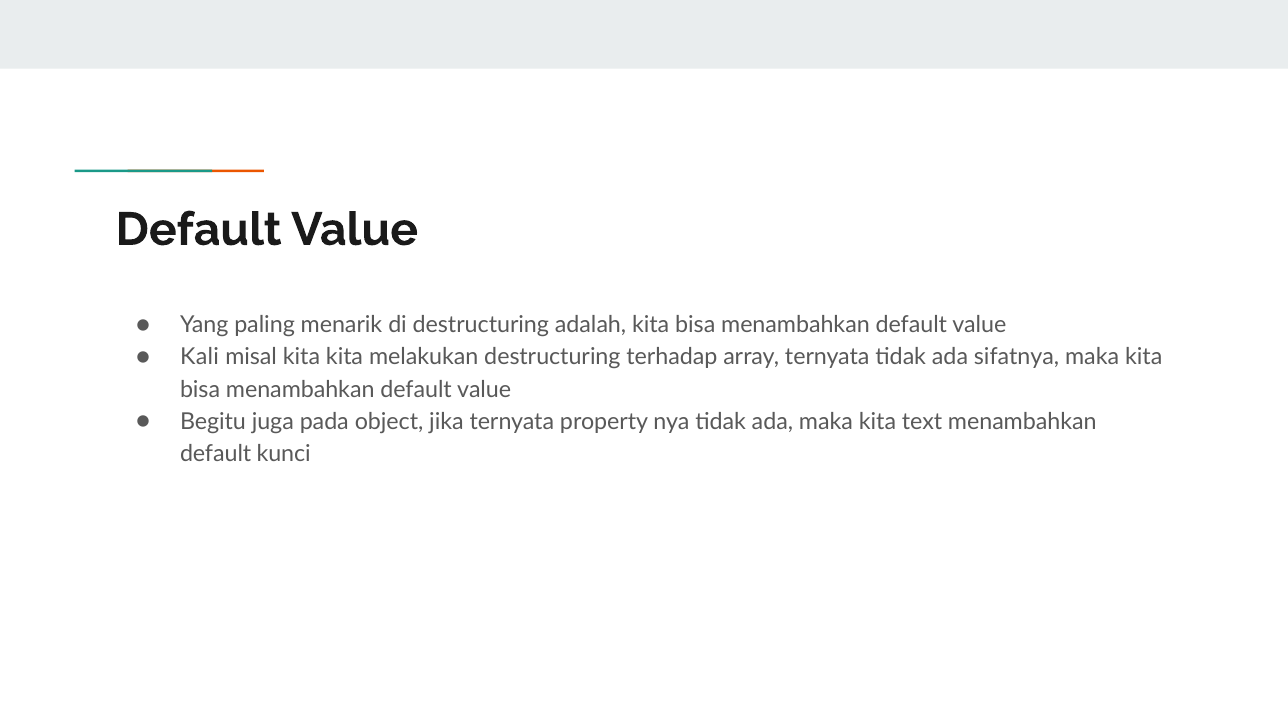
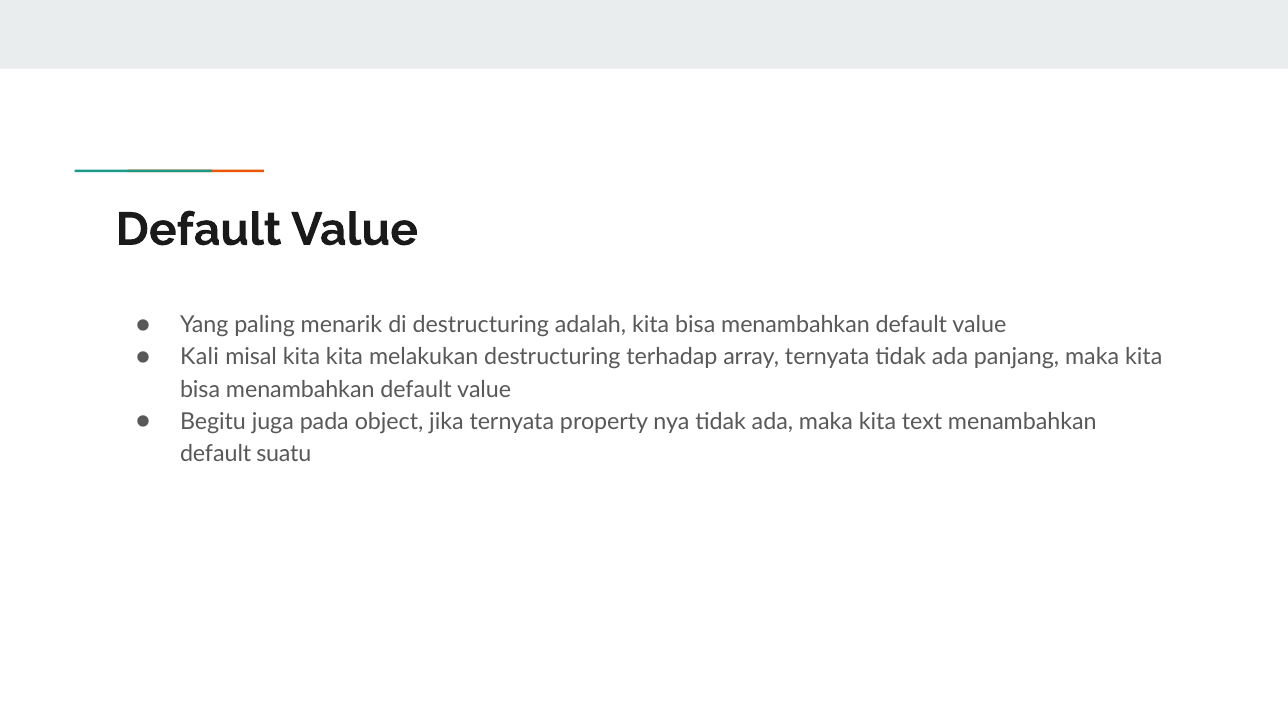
sifatnya: sifatnya -> panjang
kunci: kunci -> suatu
